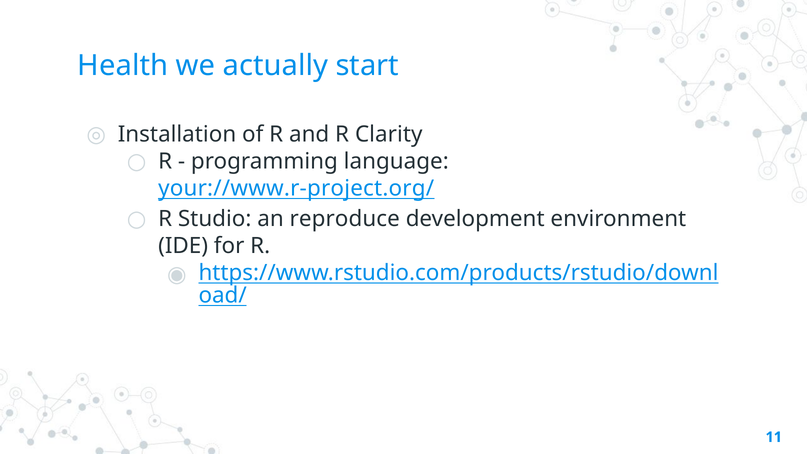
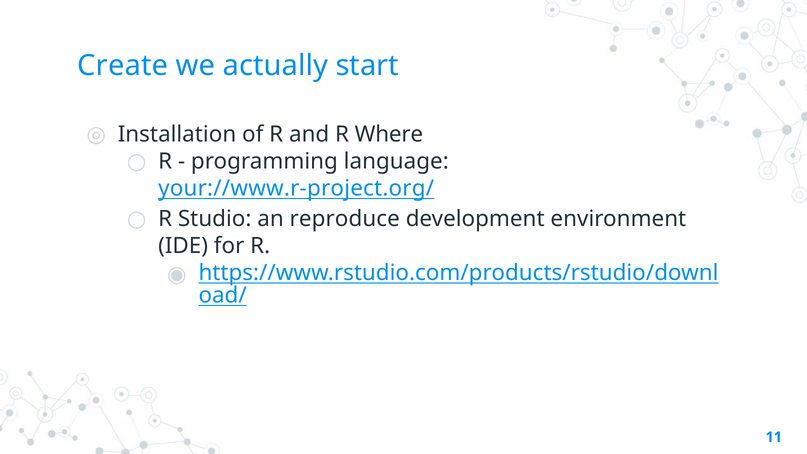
Health: Health -> Create
Clarity: Clarity -> Where
